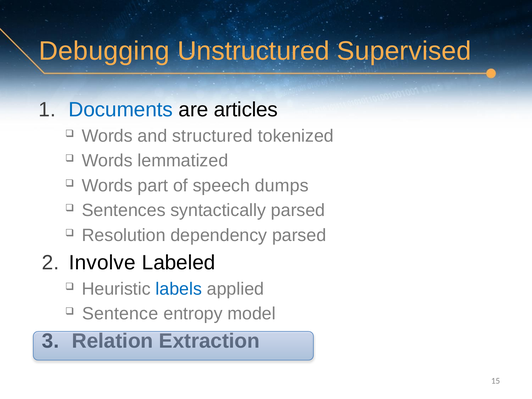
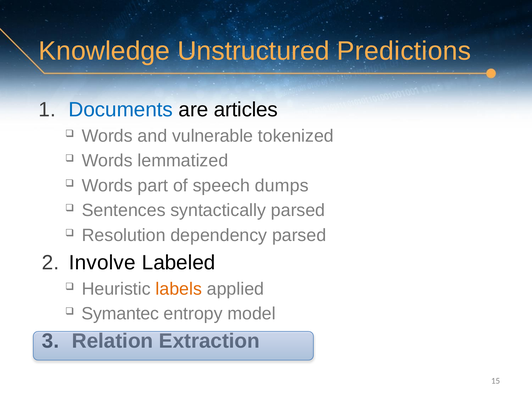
Debugging: Debugging -> Knowledge
Supervised: Supervised -> Predictions
structured: structured -> vulnerable
labels colour: blue -> orange
Sentence: Sentence -> Symantec
